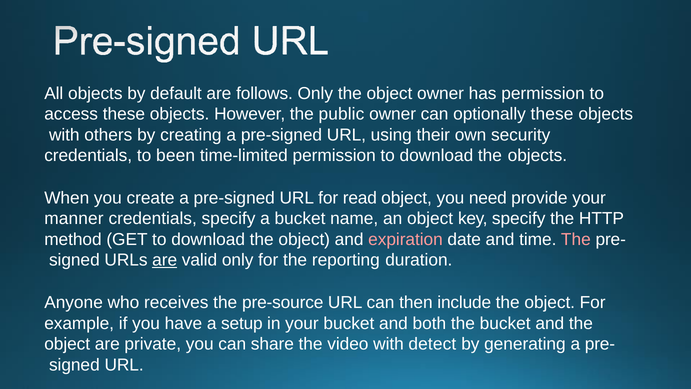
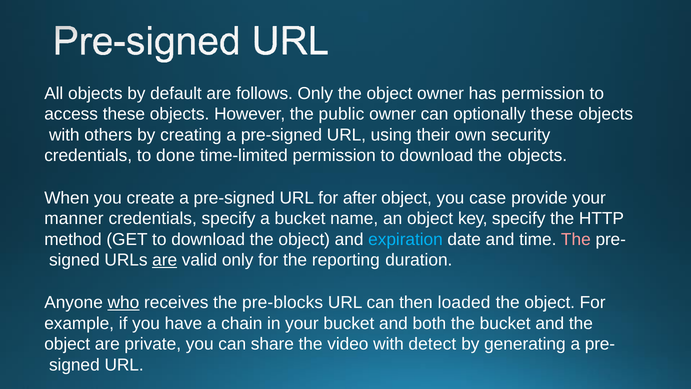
been: been -> done
read: read -> after
need: need -> case
expiration colour: pink -> light blue
who underline: none -> present
pre-source: pre-source -> pre-blocks
include: include -> loaded
setup: setup -> chain
